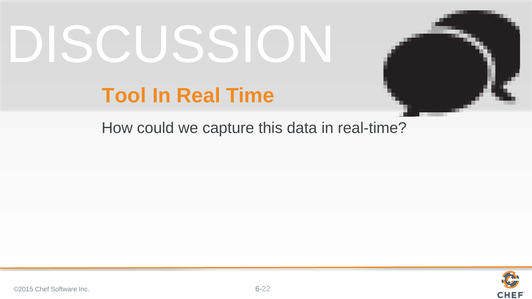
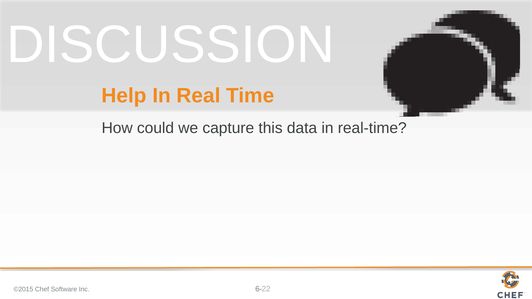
Tool: Tool -> Help
